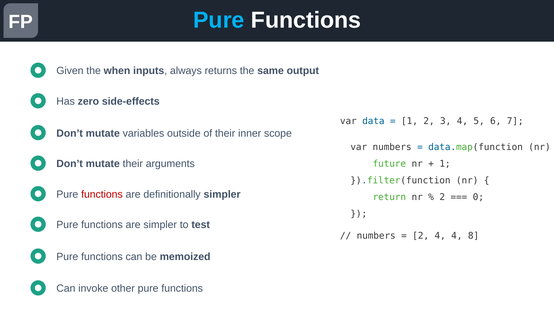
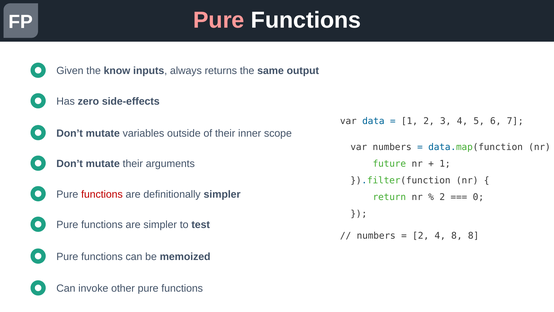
Pure at (219, 20) colour: light blue -> pink
when: when -> know
4 4: 4 -> 8
